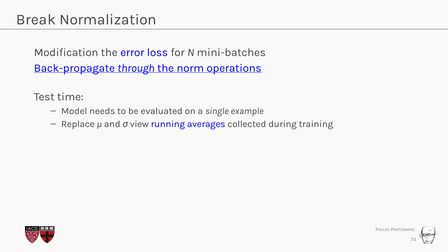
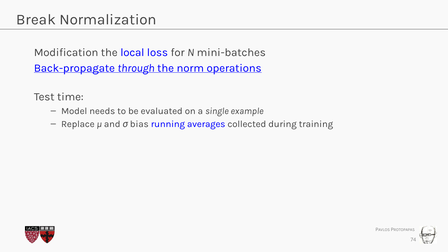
error: error -> local
view: view -> bias
